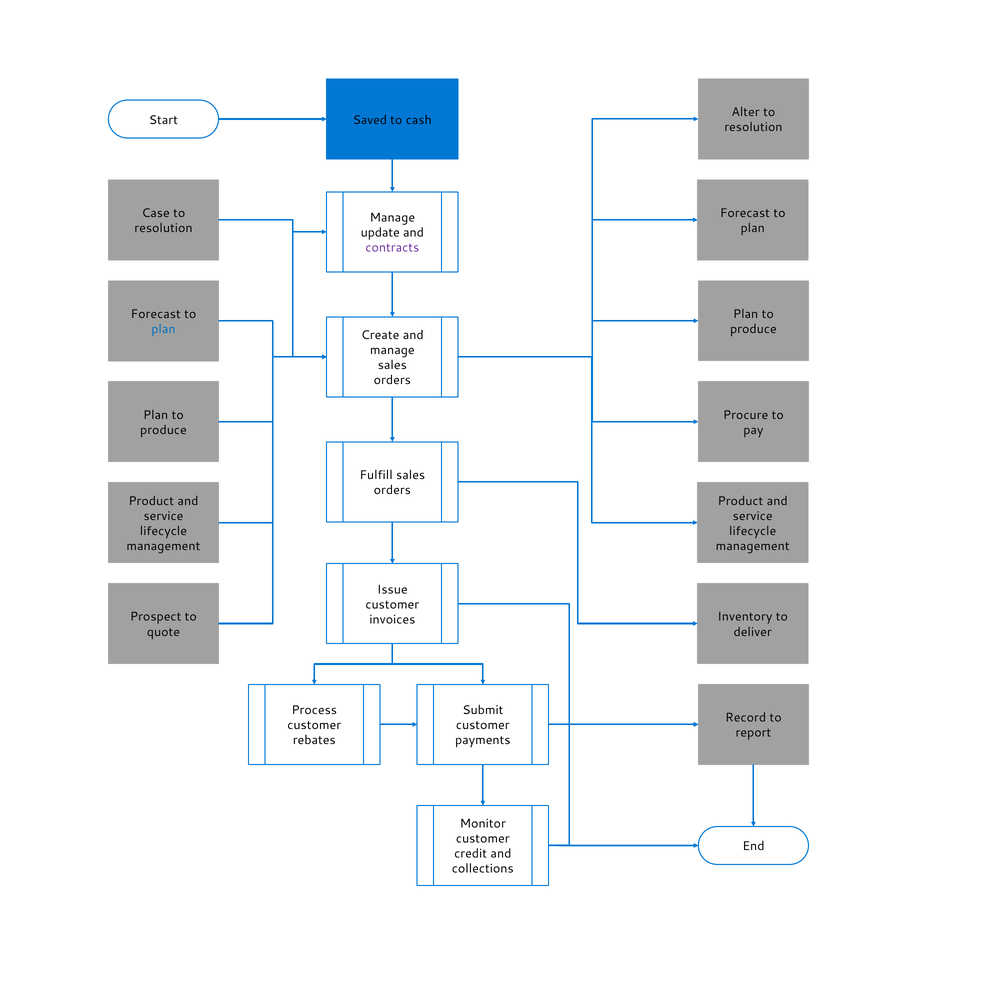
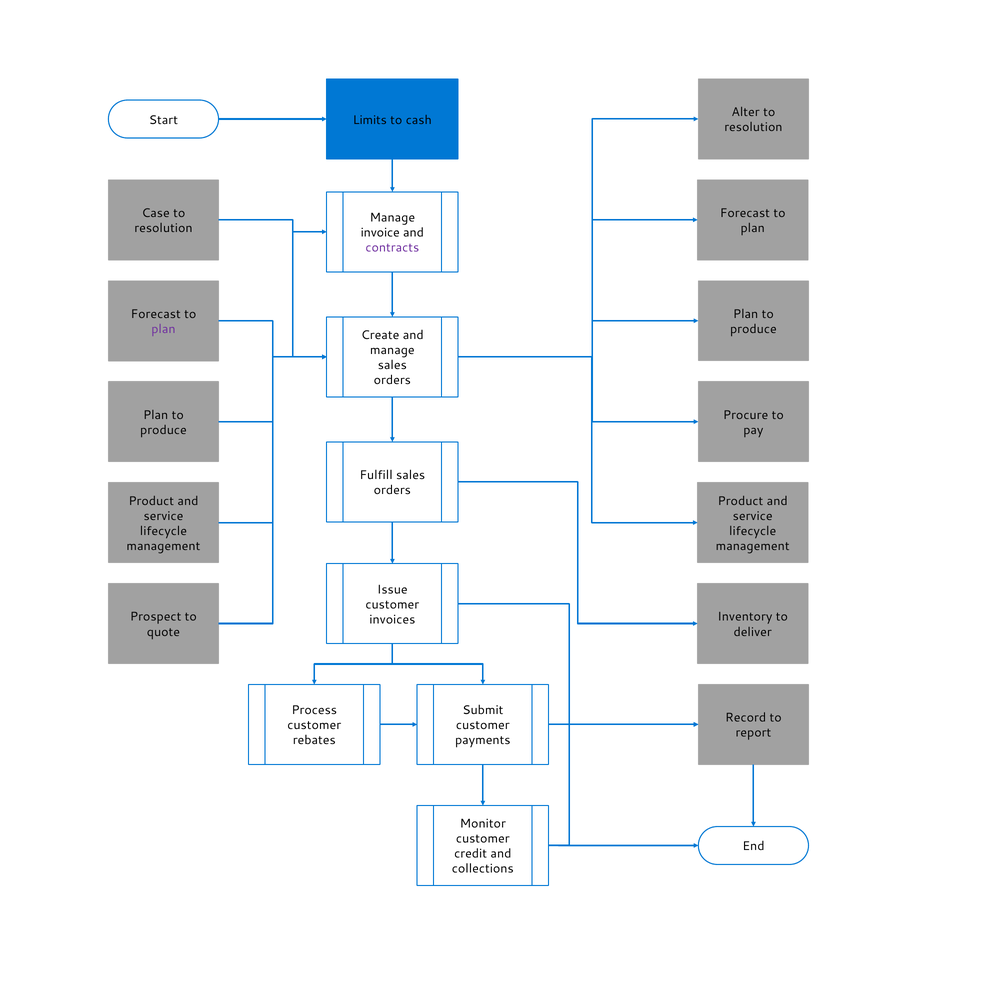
Saved: Saved -> Limits
update: update -> invoice
plan at (163, 329) colour: blue -> purple
